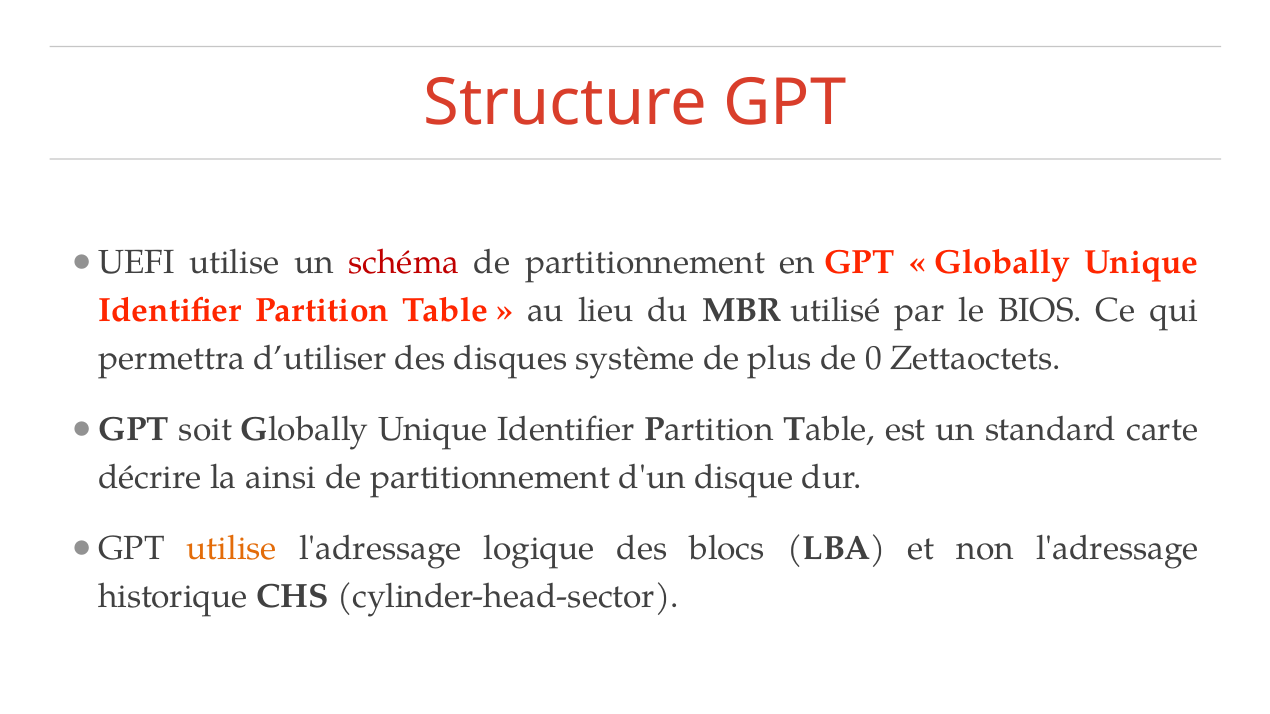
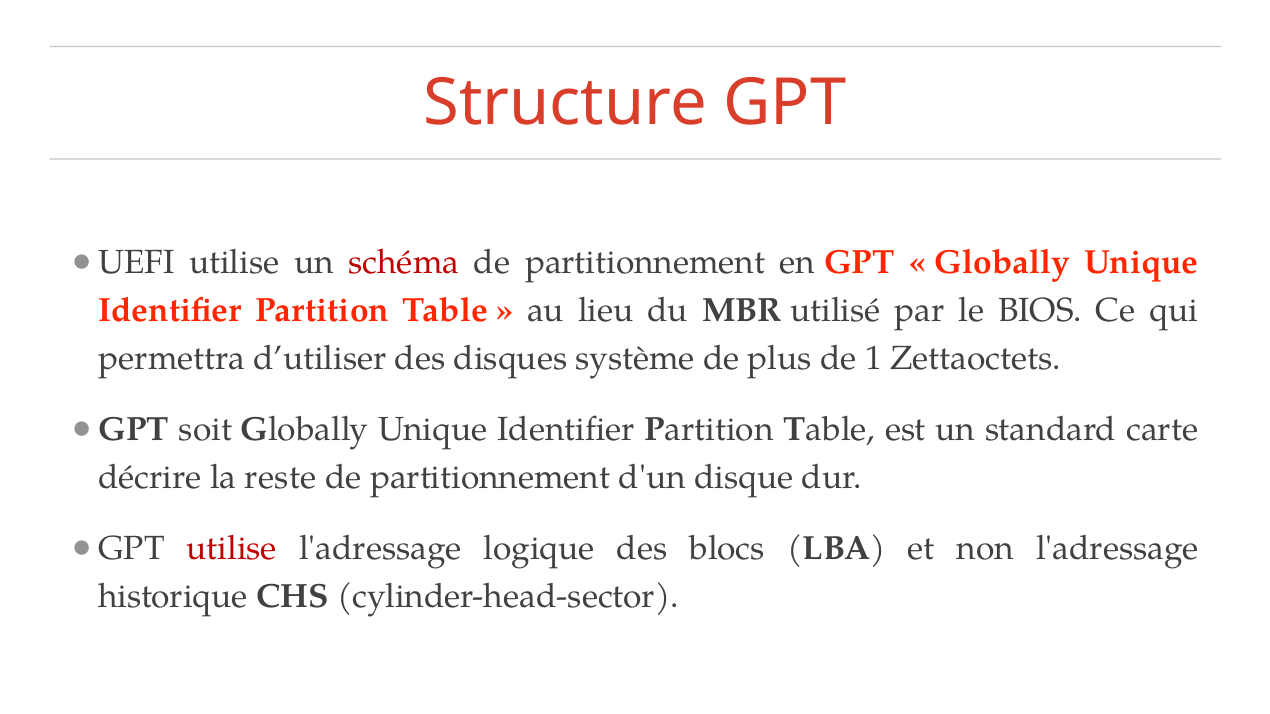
0: 0 -> 1
ainsi: ainsi -> reste
utilise at (232, 548) colour: orange -> red
